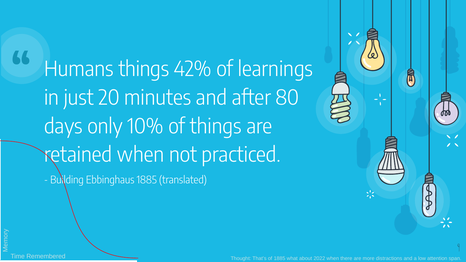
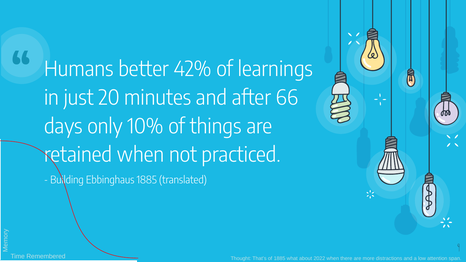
Humans things: things -> better
80: 80 -> 66
